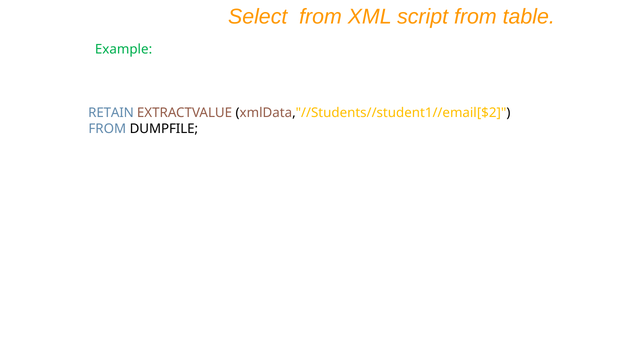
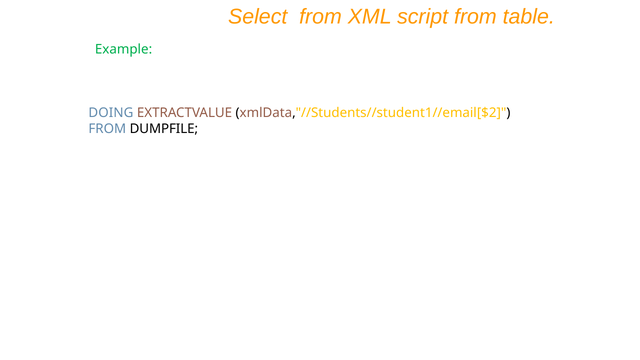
RETAIN: RETAIN -> DOING
